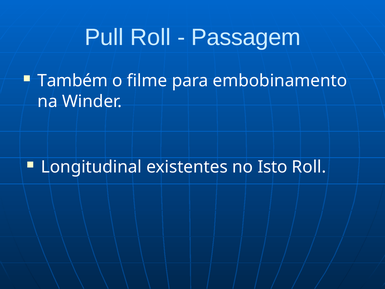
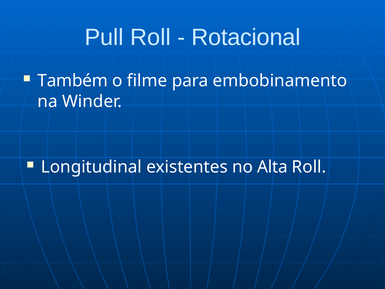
Passagem: Passagem -> Rotacional
Isto: Isto -> Alta
